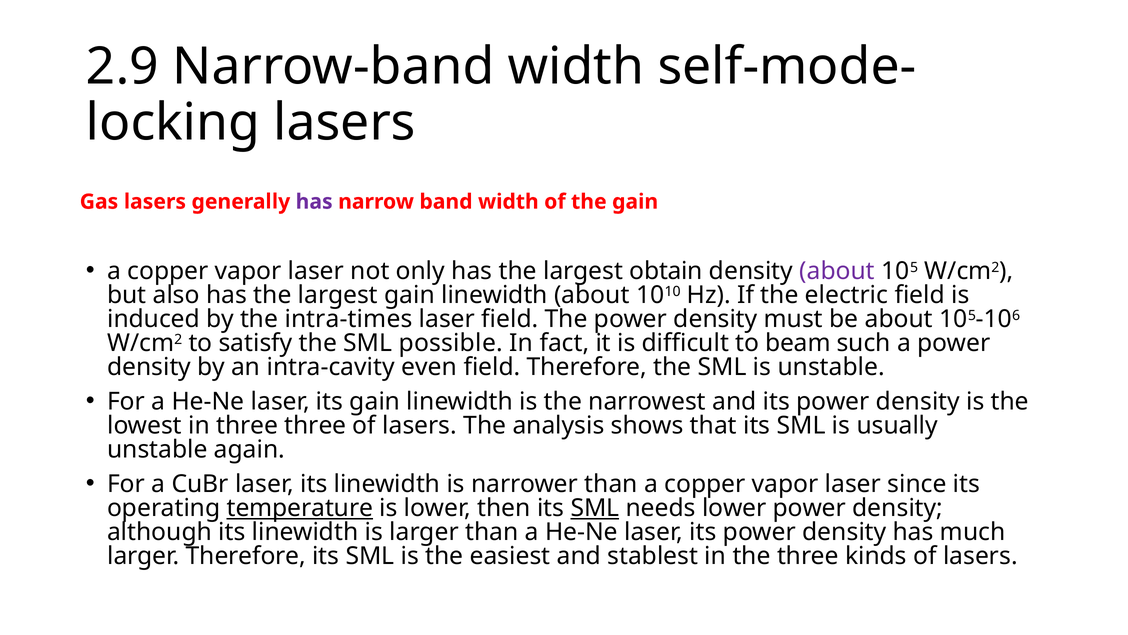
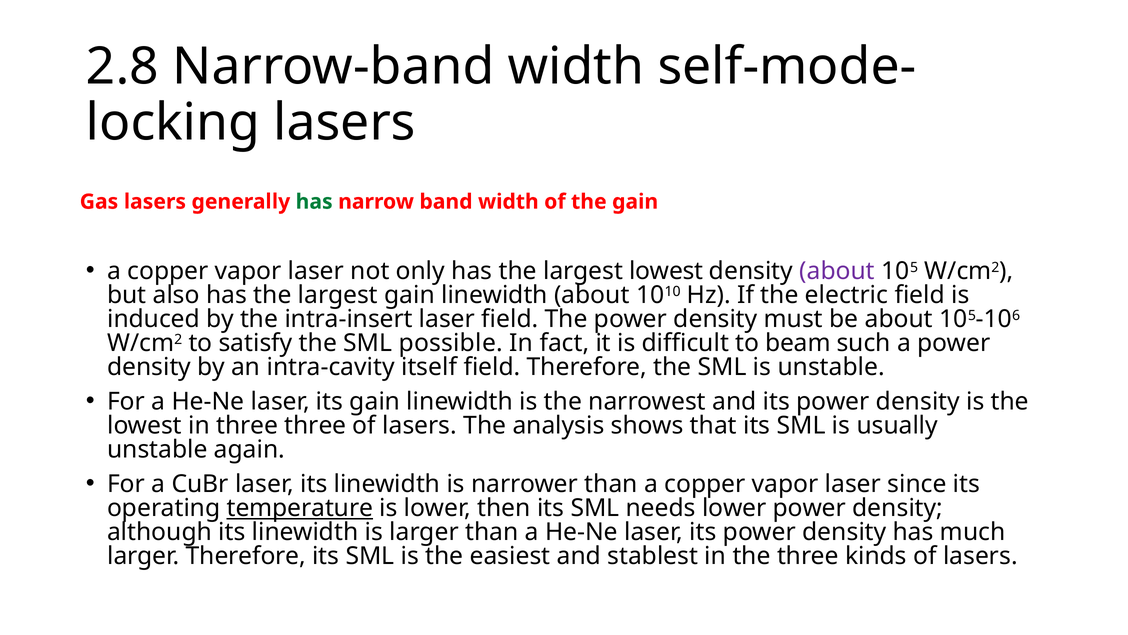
2.9: 2.9 -> 2.8
has at (314, 202) colour: purple -> green
largest obtain: obtain -> lowest
intra-times: intra-times -> intra-insert
even: even -> itself
SML at (595, 508) underline: present -> none
